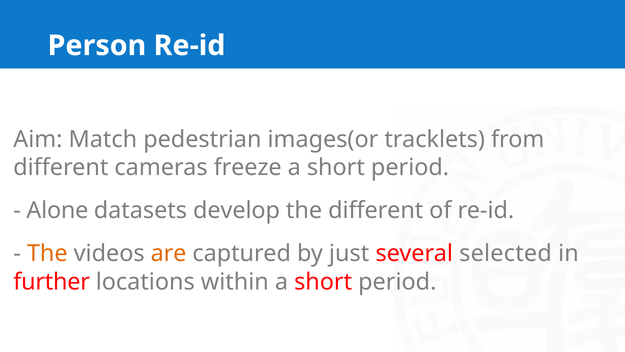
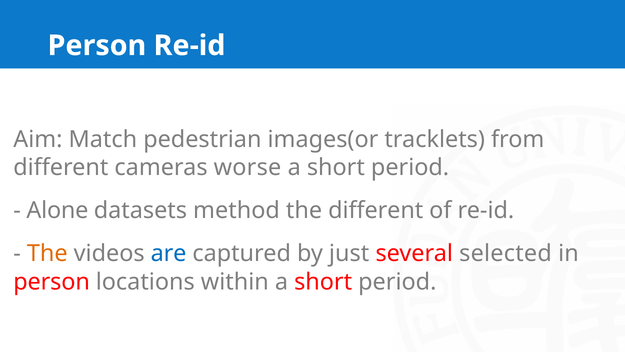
freeze: freeze -> worse
develop: develop -> method
are colour: orange -> blue
further at (52, 281): further -> person
